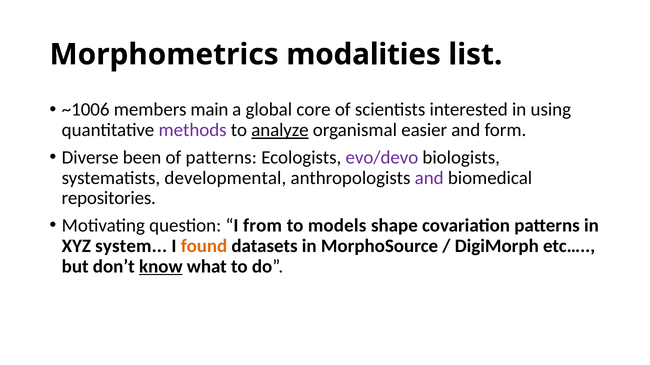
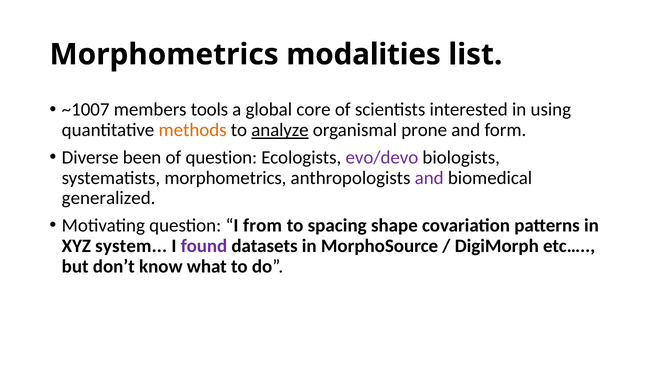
~1006: ~1006 -> ~1007
main: main -> tools
methods colour: purple -> orange
easier: easier -> prone
of patterns: patterns -> question
systematists developmental: developmental -> morphometrics
repositories: repositories -> generalized
models: models -> spacing
found colour: orange -> purple
know underline: present -> none
